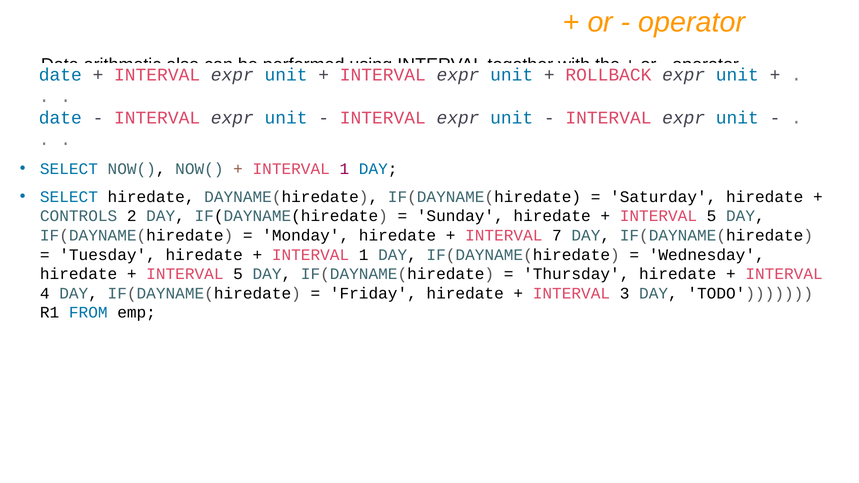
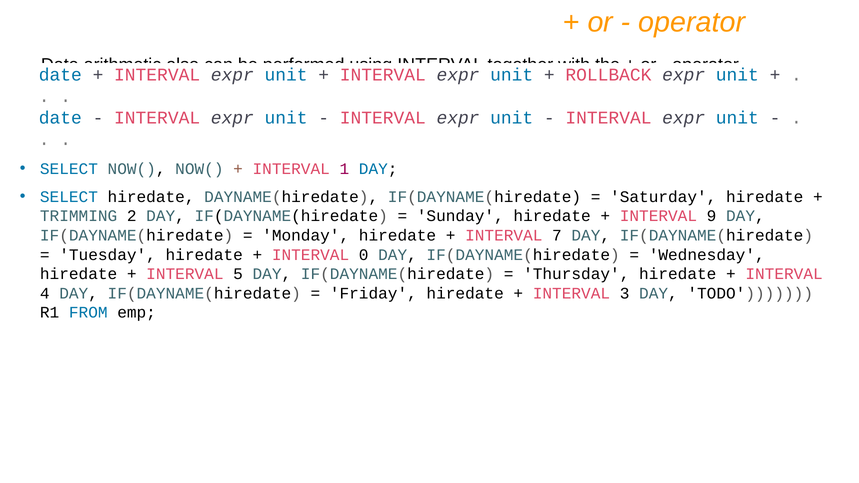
CONTROLS: CONTROLS -> TRIMMING
5 at (712, 216): 5 -> 9
1 at (364, 255): 1 -> 0
